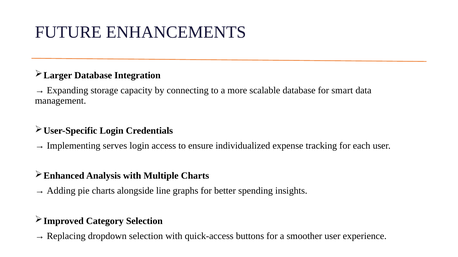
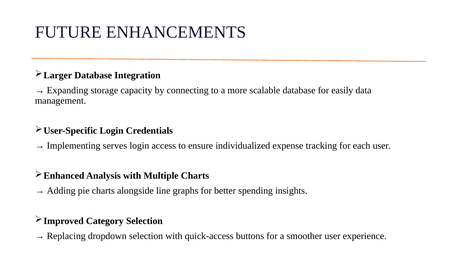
smart: smart -> easily
